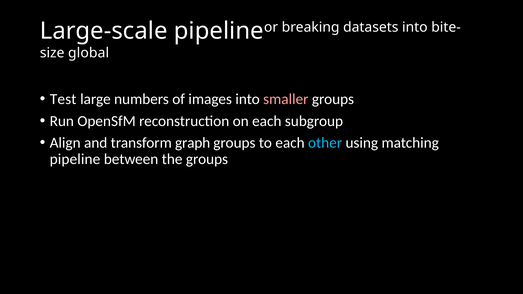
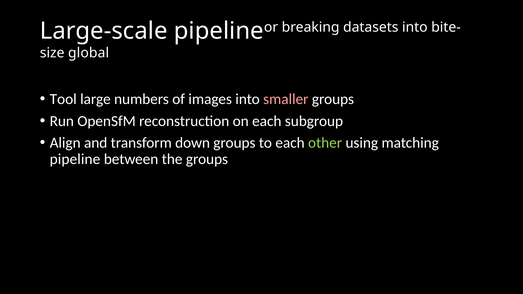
Test: Test -> Tool
graph: graph -> down
other colour: light blue -> light green
